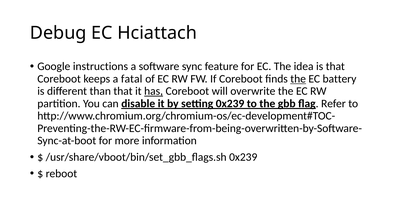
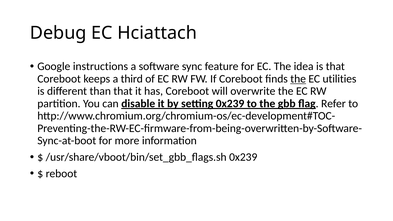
fatal: fatal -> third
battery: battery -> utilities
has underline: present -> none
